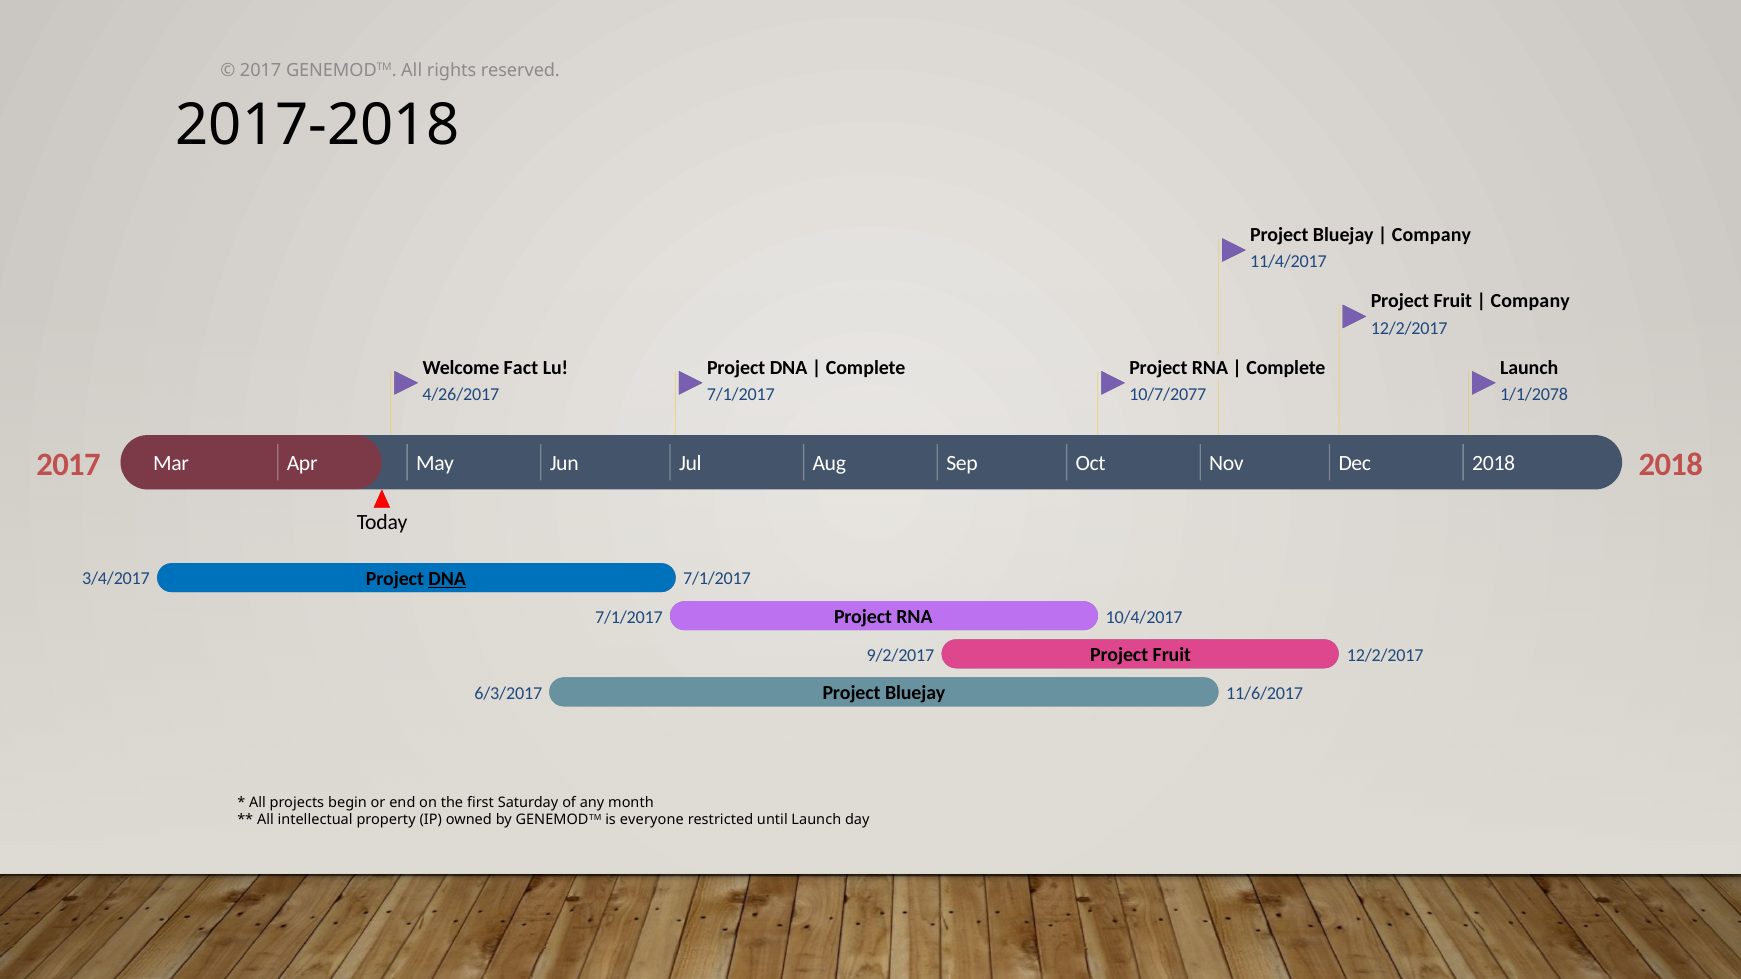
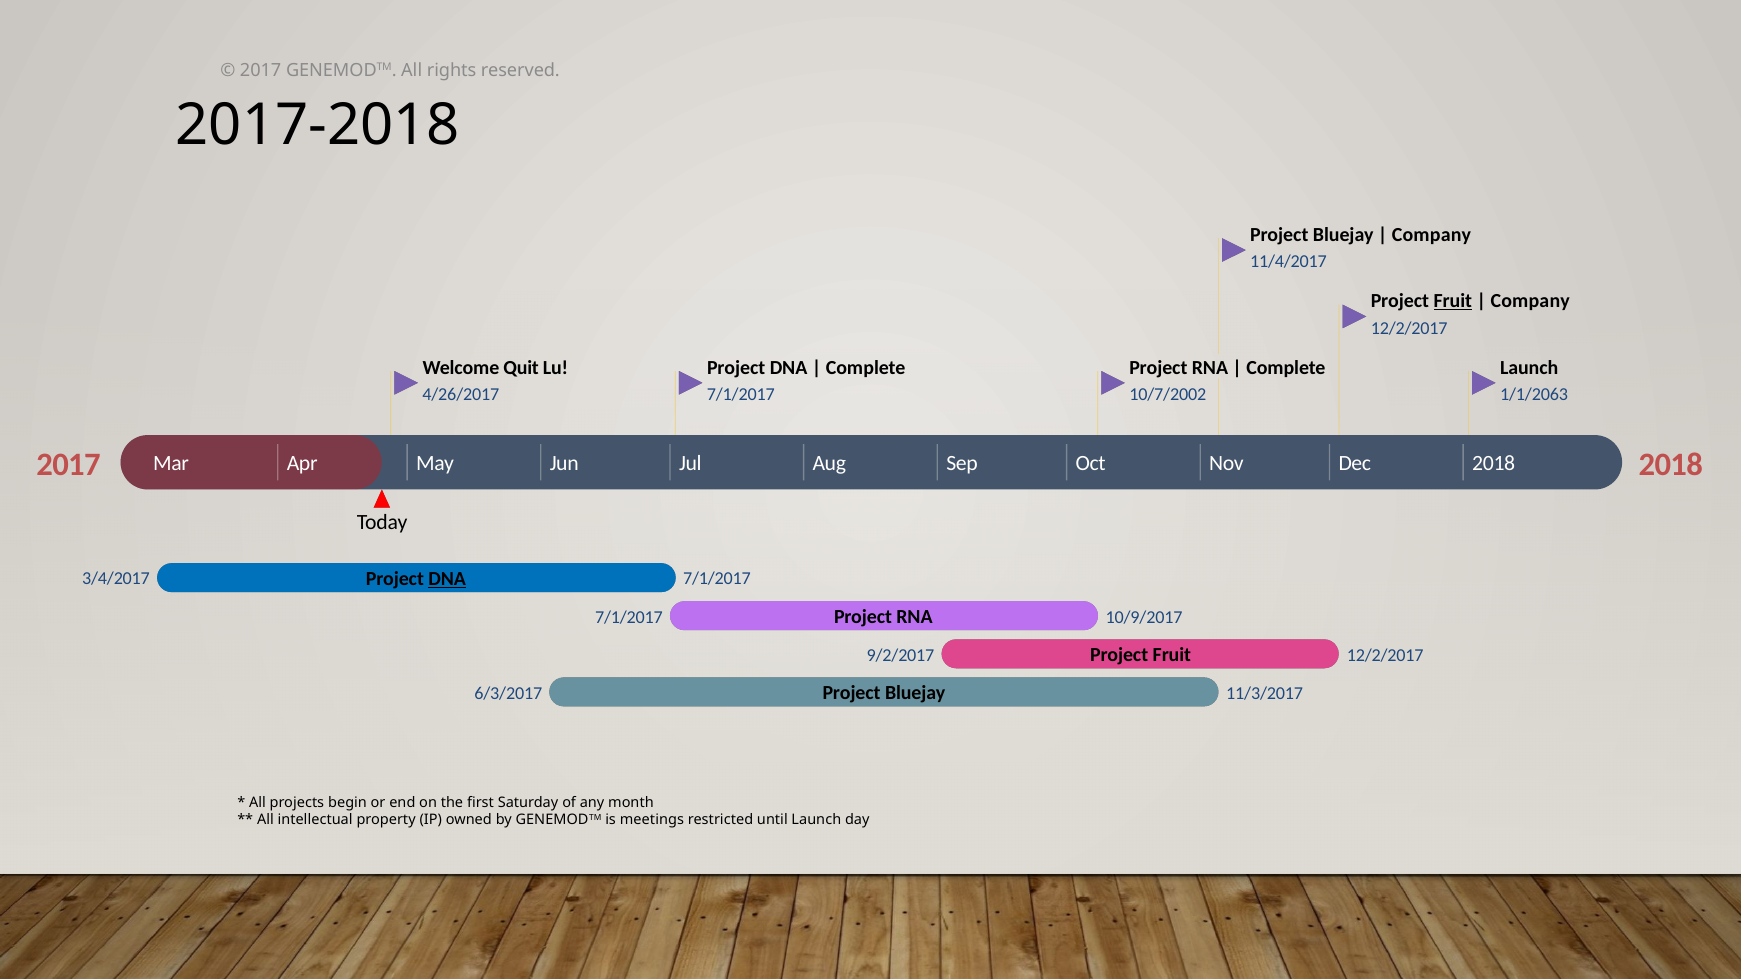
Fruit at (1453, 301) underline: none -> present
Fact: Fact -> Quit
10/7/2077: 10/7/2077 -> 10/7/2002
1/1/2078: 1/1/2078 -> 1/1/2063
10/4/2017: 10/4/2017 -> 10/9/2017
11/6/2017: 11/6/2017 -> 11/3/2017
everyone: everyone -> meetings
